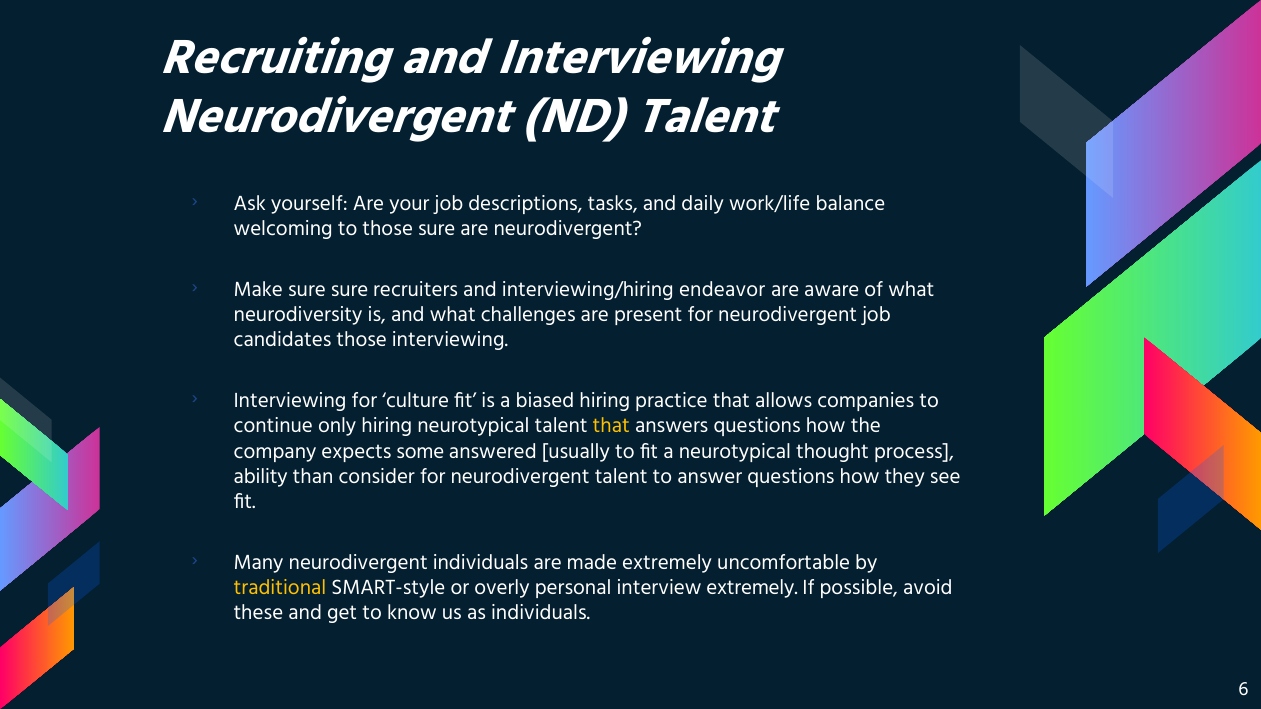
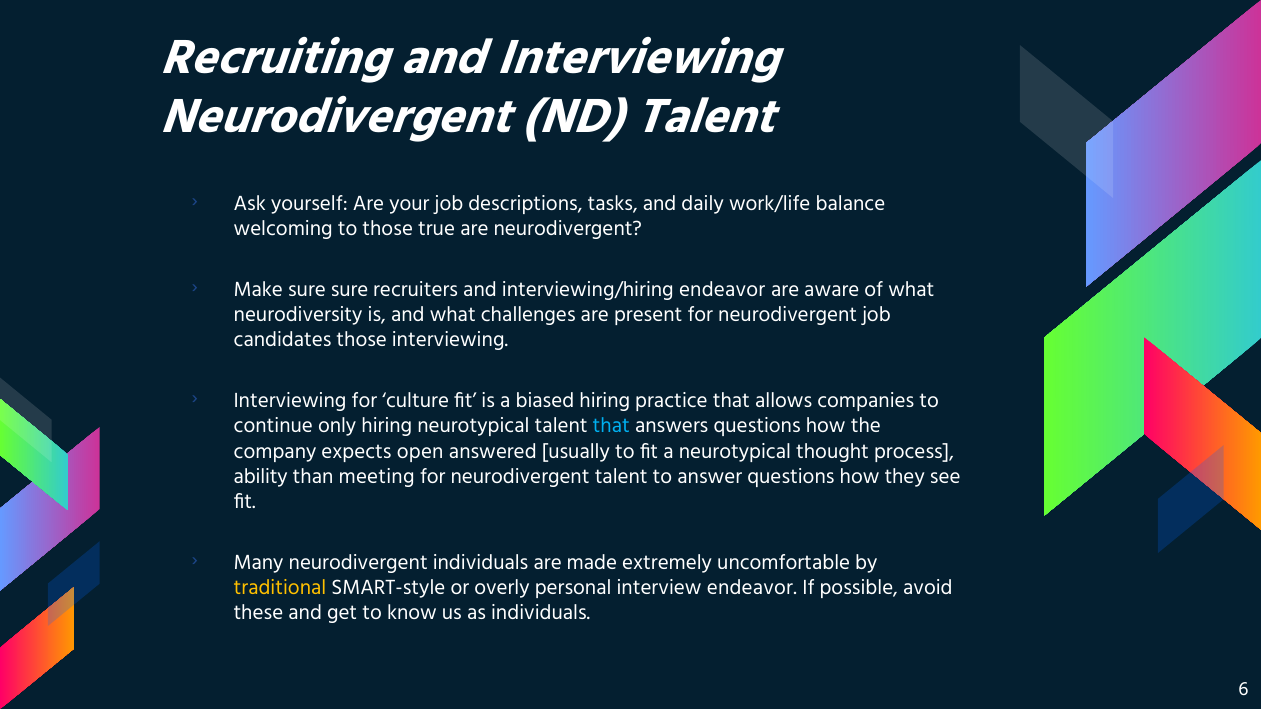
those sure: sure -> true
that at (611, 426) colour: yellow -> light blue
some: some -> open
consider: consider -> meeting
interview extremely: extremely -> endeavor
